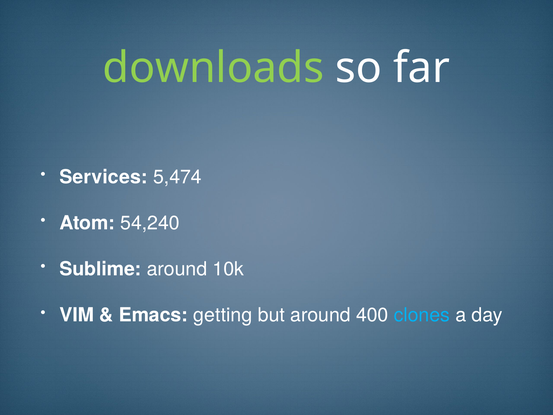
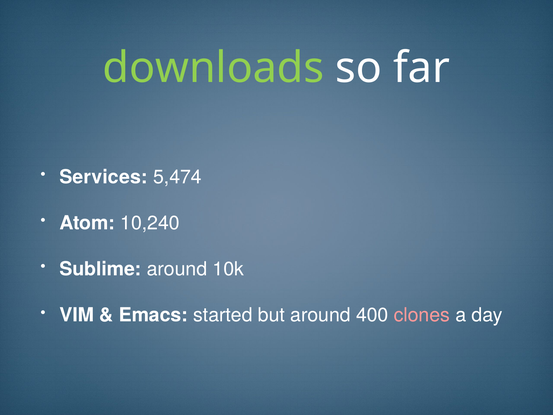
54,240: 54,240 -> 10,240
getting: getting -> started
clones colour: light blue -> pink
